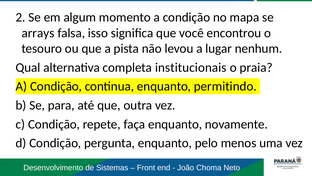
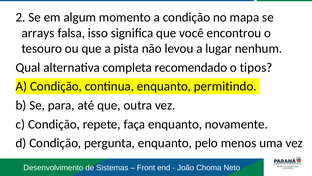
institucionais: institucionais -> recomendado
praia: praia -> tipos
